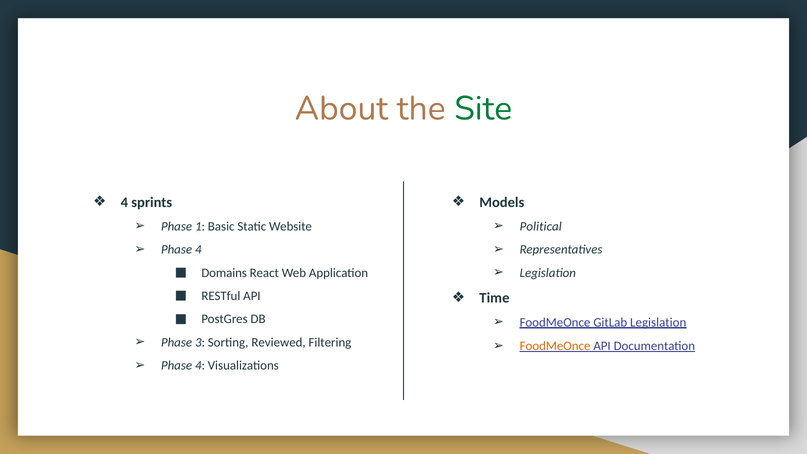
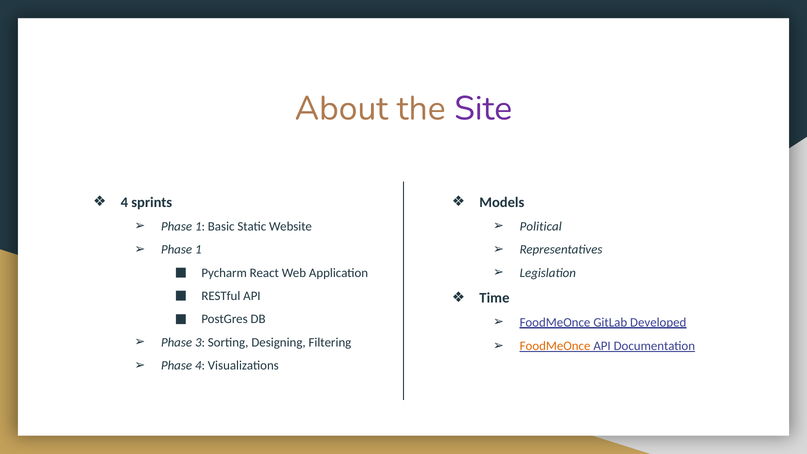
Site colour: green -> purple
4 at (198, 250): 4 -> 1
Domains: Domains -> Pycharm
GitLab Legislation: Legislation -> Developed
Reviewed: Reviewed -> Designing
